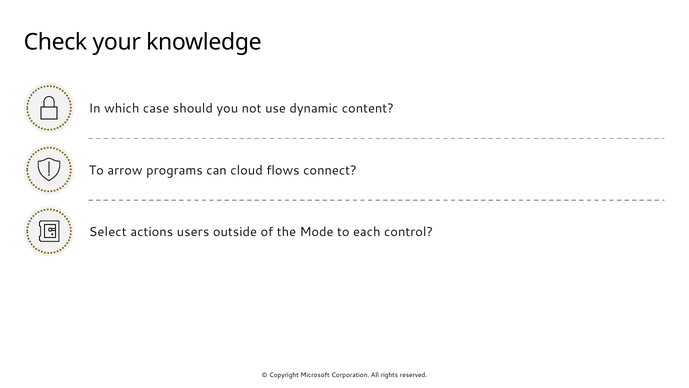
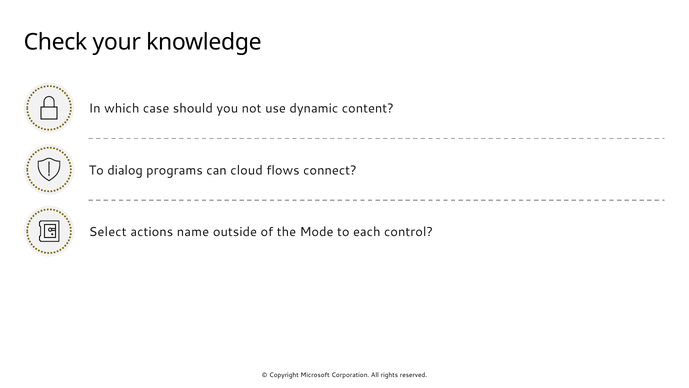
arrow: arrow -> dialog
users: users -> name
